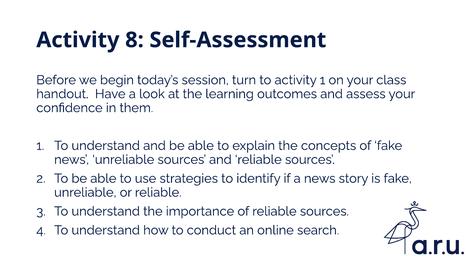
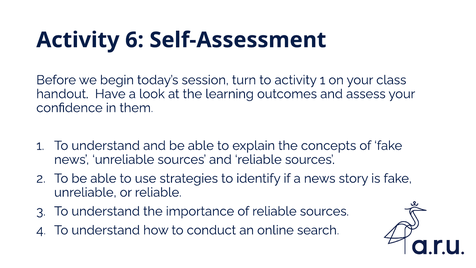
8: 8 -> 6
